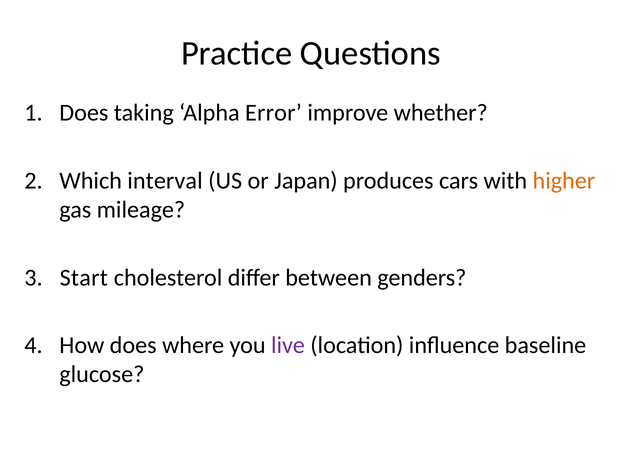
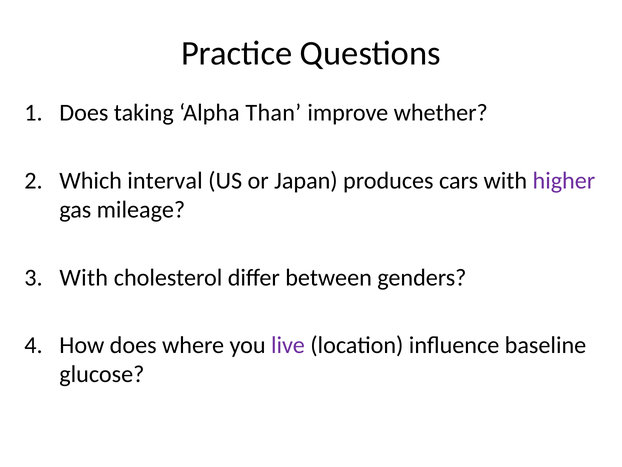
Error: Error -> Than
higher colour: orange -> purple
Start at (84, 277): Start -> With
